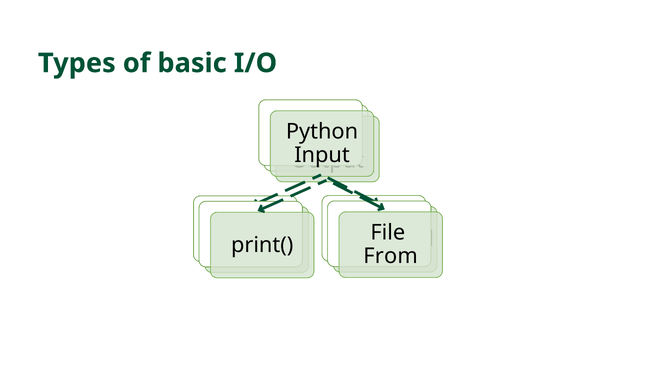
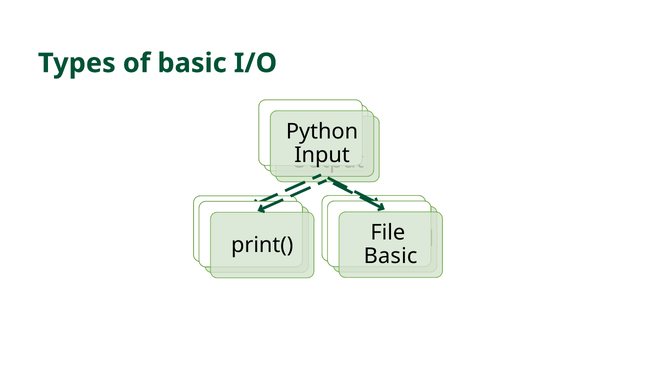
From at (391, 256): From -> Basic
